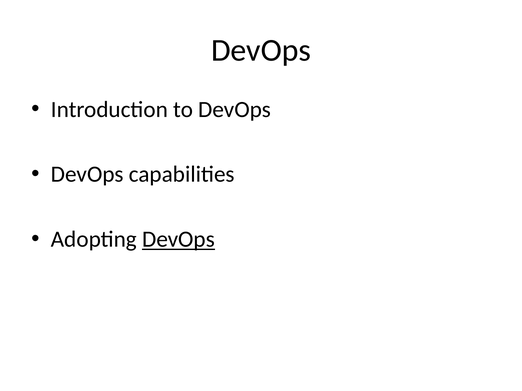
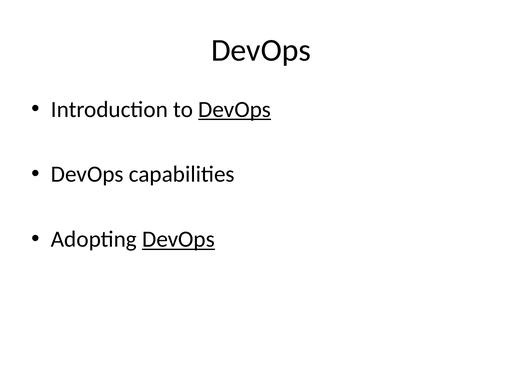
DevOps at (235, 110) underline: none -> present
